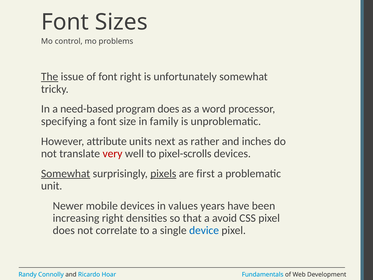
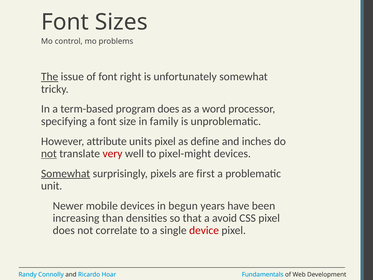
need-based: need-based -> term-based
units next: next -> pixel
rather: rather -> define
not at (49, 153) underline: none -> present
pixel-scrolls: pixel-scrolls -> pixel-might
pixels underline: present -> none
values: values -> begun
increasing right: right -> than
device colour: blue -> red
